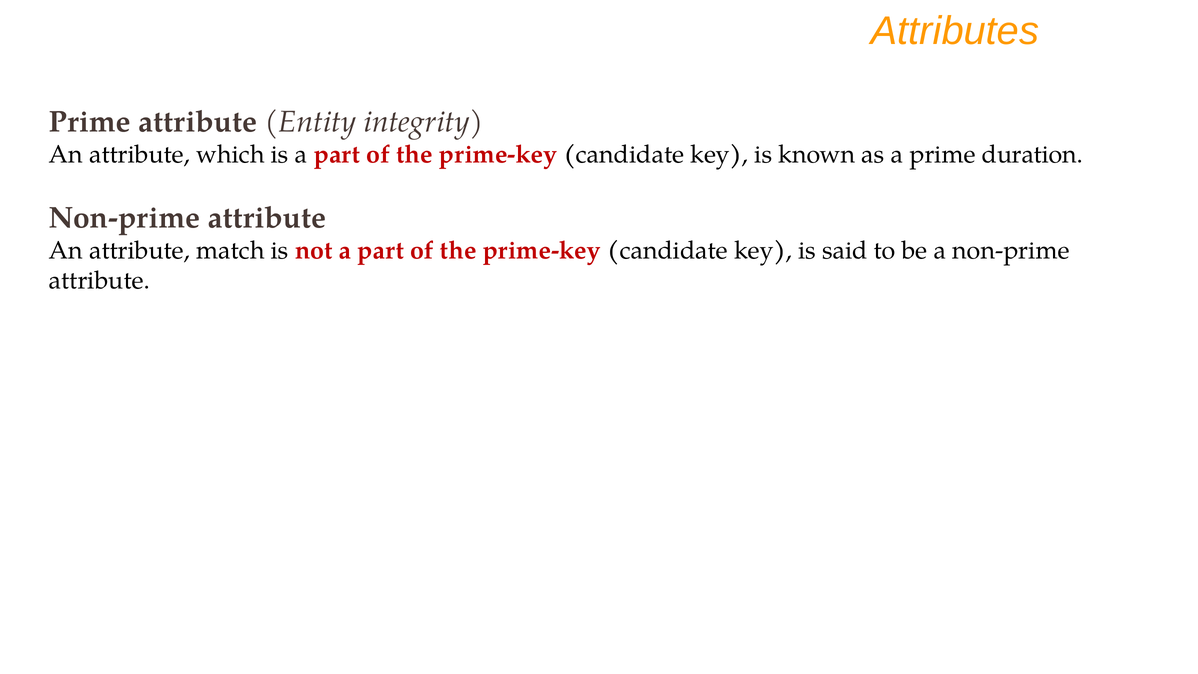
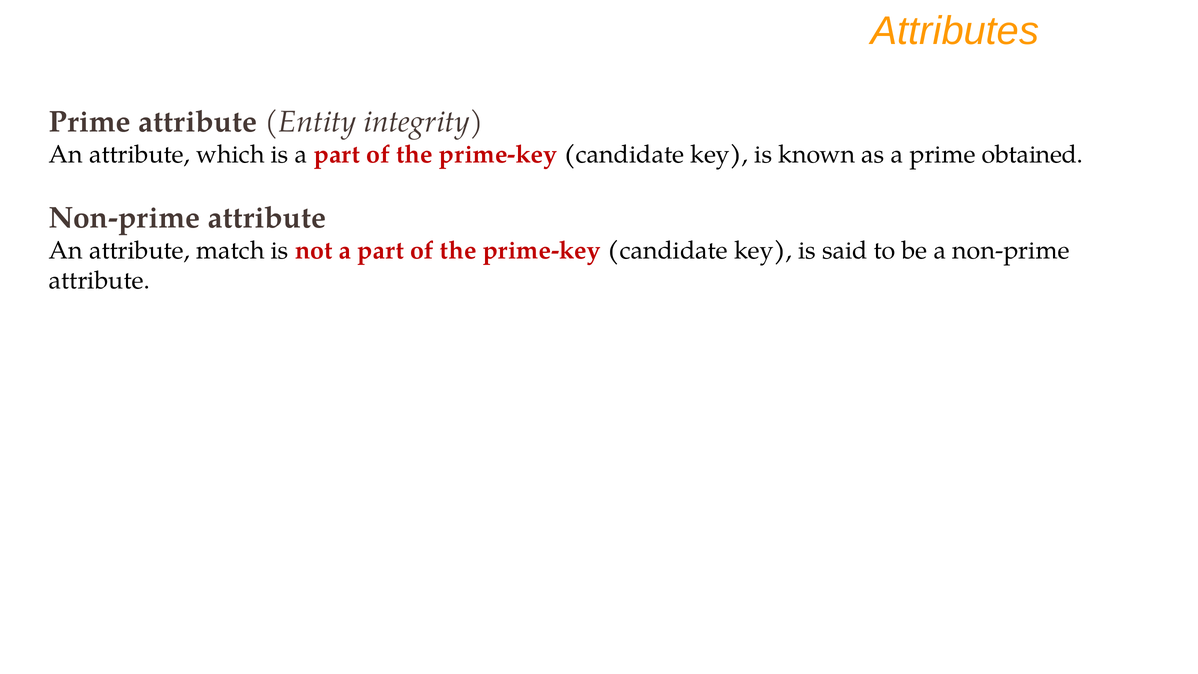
duration: duration -> obtained
